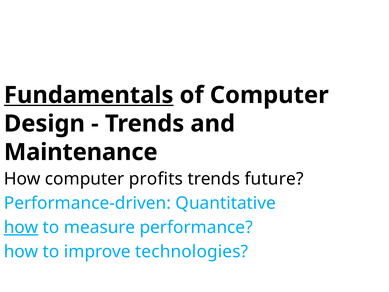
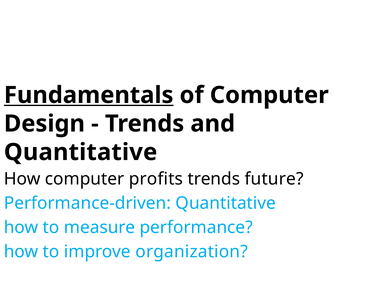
Maintenance at (81, 152): Maintenance -> Quantitative
how at (21, 227) underline: present -> none
technologies: technologies -> organization
